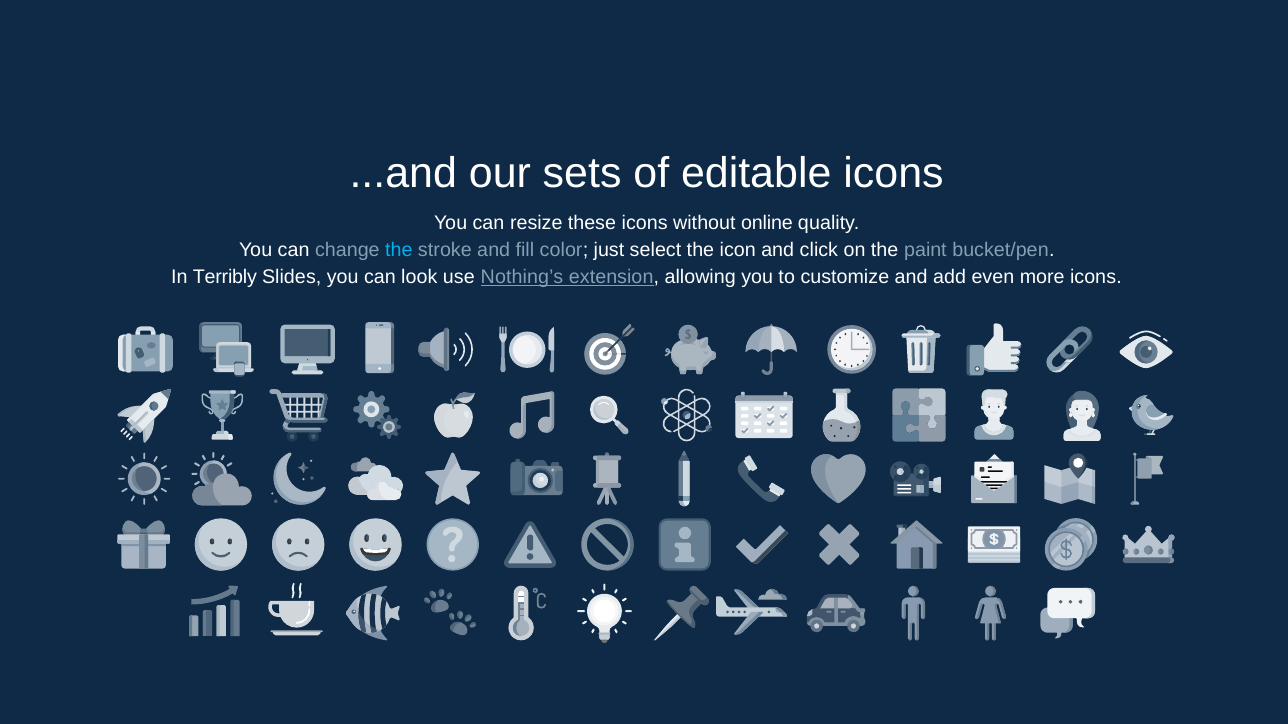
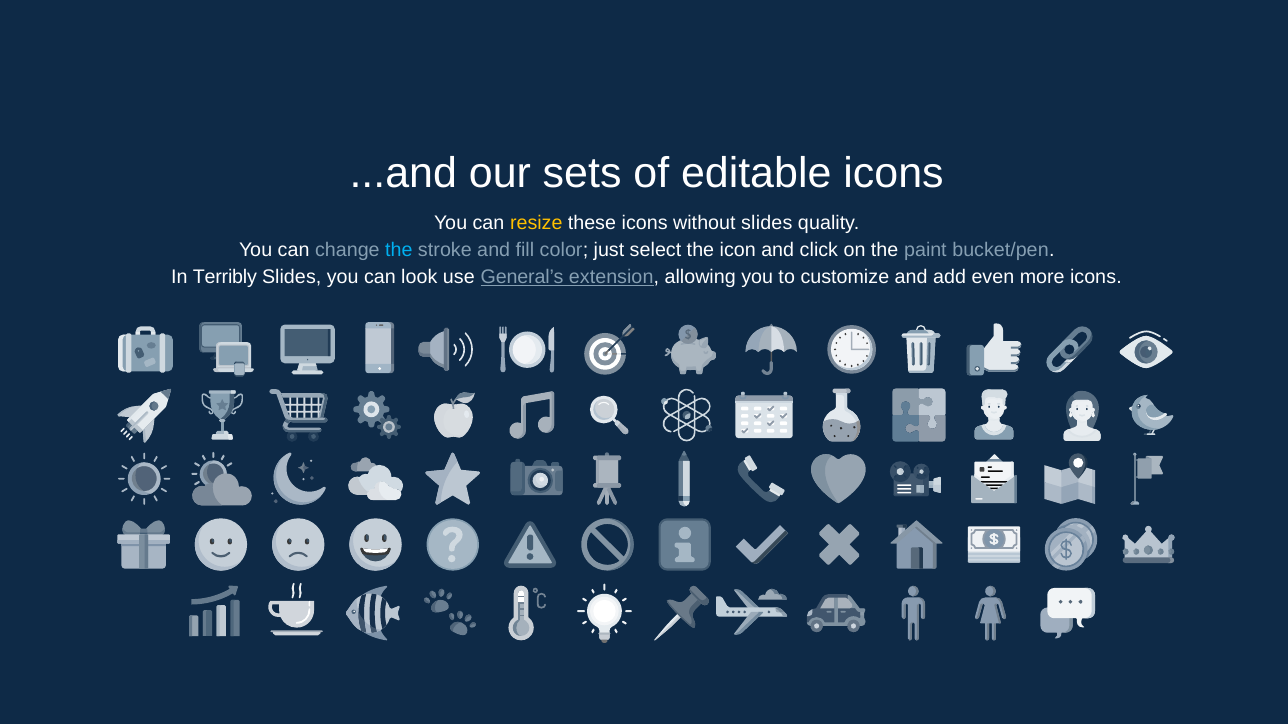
resize colour: white -> yellow
without online: online -> slides
Nothing’s: Nothing’s -> General’s
